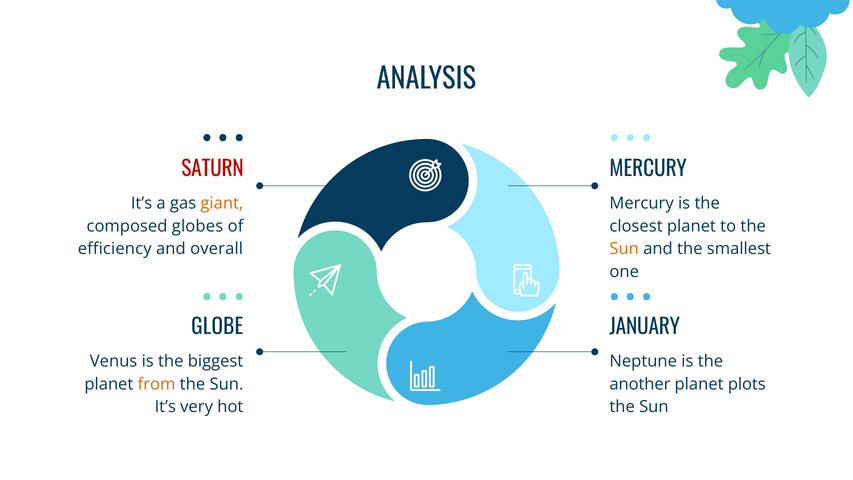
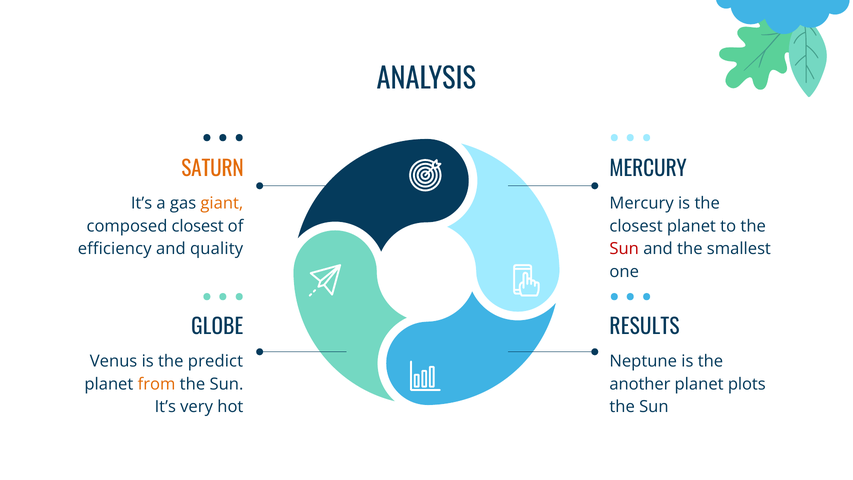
SATURN colour: red -> orange
composed globes: globes -> closest
overall: overall -> quality
Sun at (624, 249) colour: orange -> red
JANUARY: JANUARY -> RESULTS
biggest: biggest -> predict
